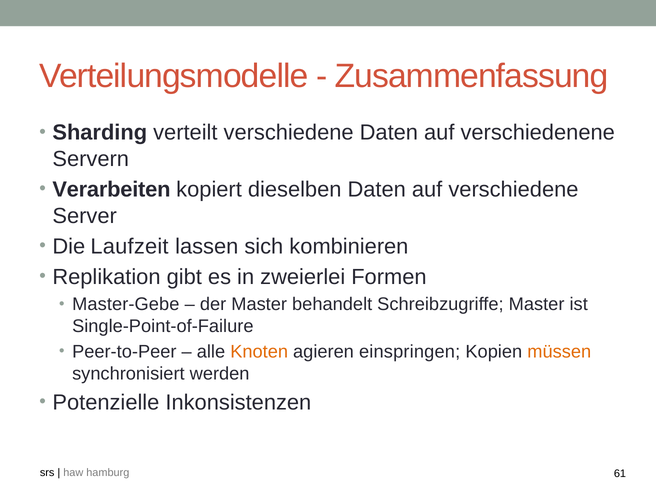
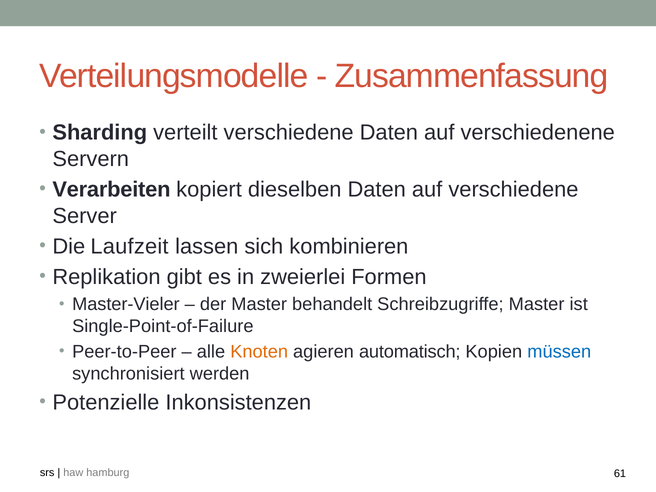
Master-Gebe: Master-Gebe -> Master-Vieler
einspringen: einspringen -> automatisch
müssen colour: orange -> blue
